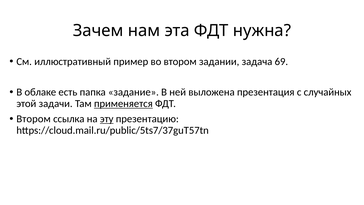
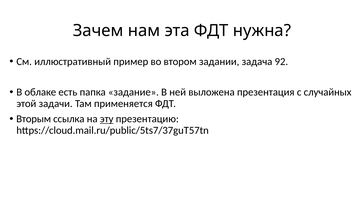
69: 69 -> 92
применяется underline: present -> none
Втором at (34, 119): Втором -> Вторым
